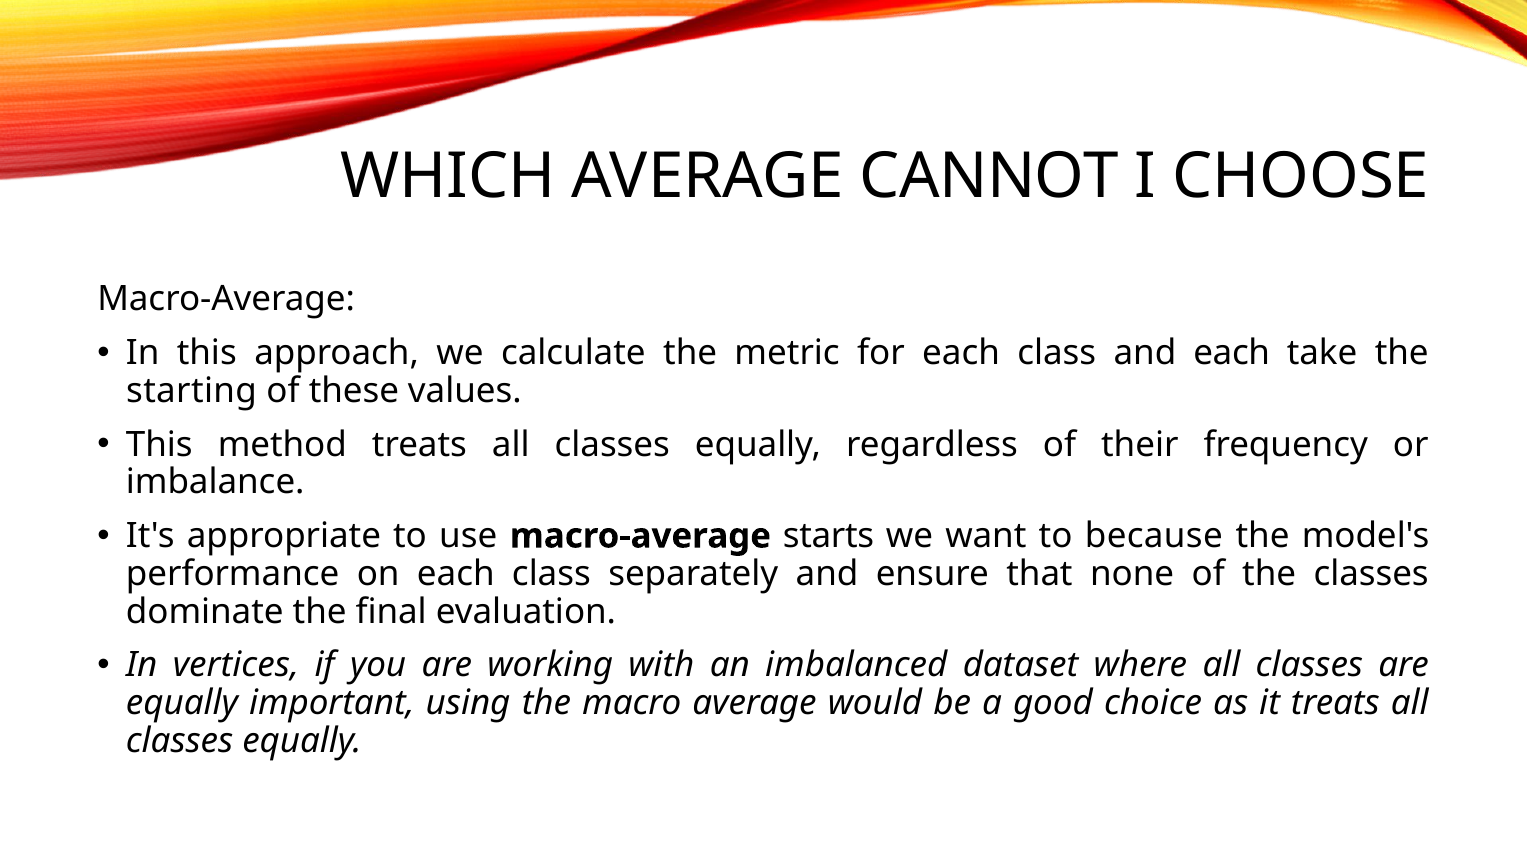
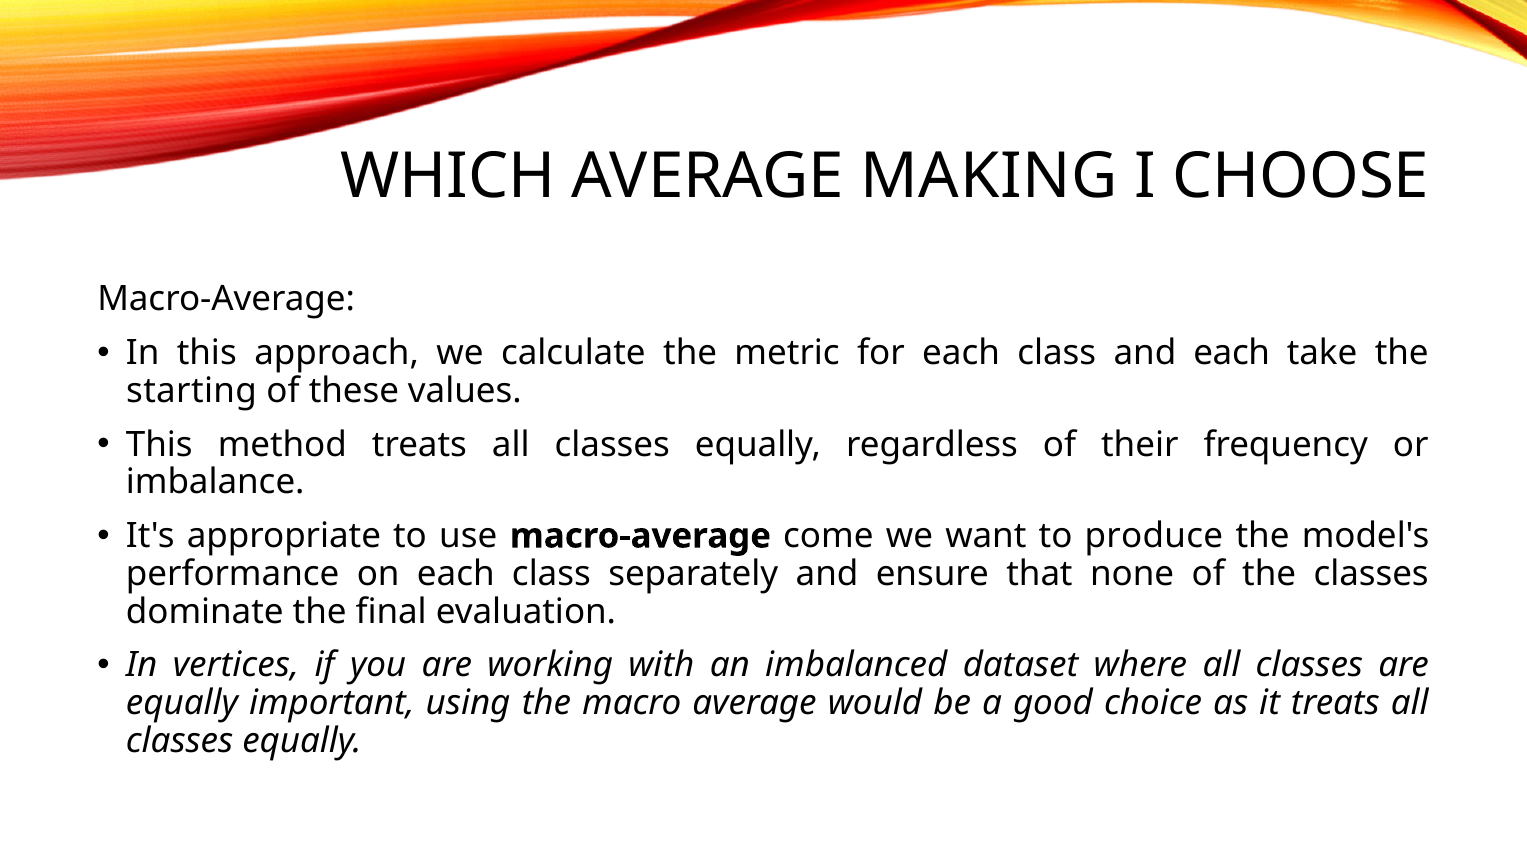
CANNOT: CANNOT -> MAKING
starts: starts -> come
because: because -> produce
